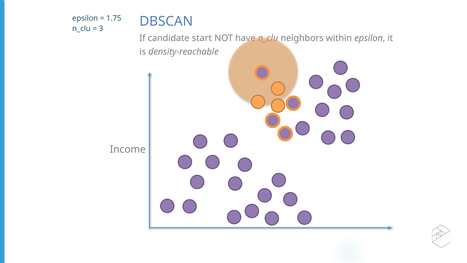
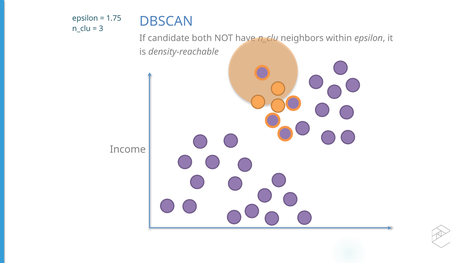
start: start -> both
